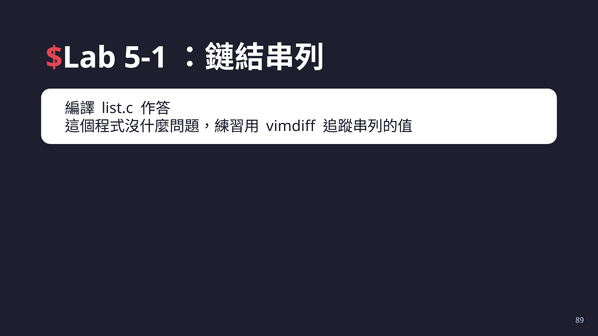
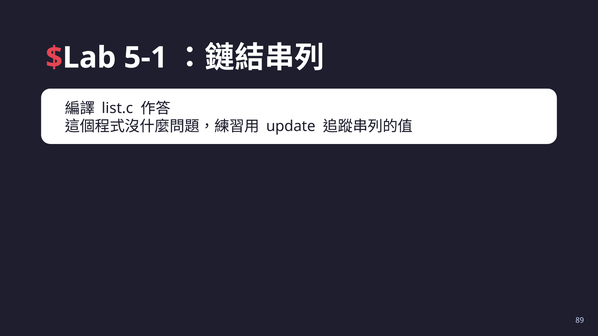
vimdiff: vimdiff -> update
